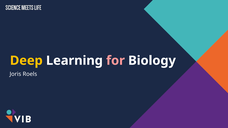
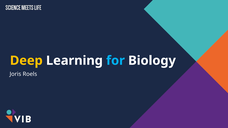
for colour: pink -> light blue
